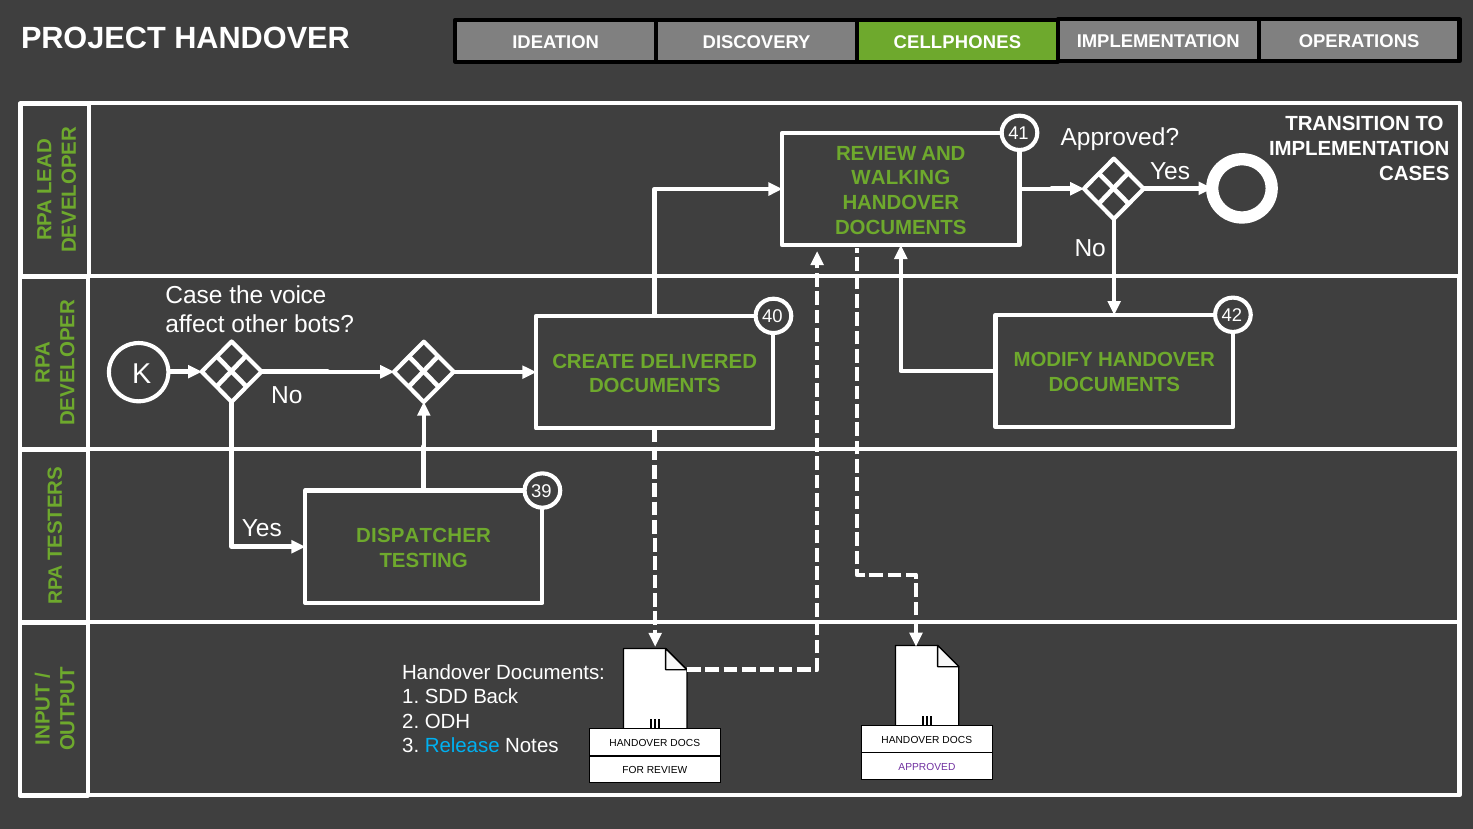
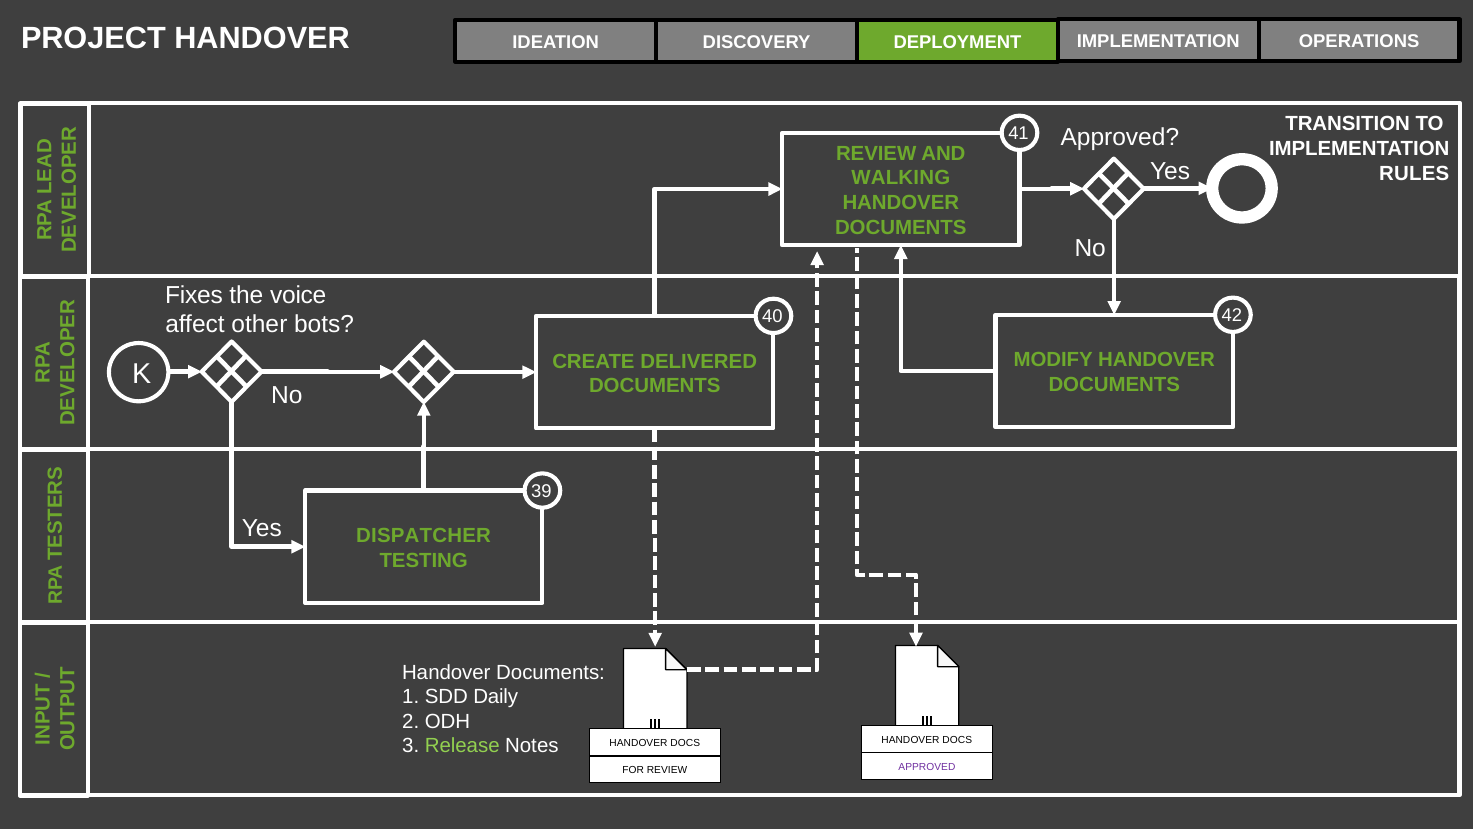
CELLPHONES: CELLPHONES -> DEPLOYMENT
CASES: CASES -> RULES
Case: Case -> Fixes
Back: Back -> Daily
Release colour: light blue -> light green
